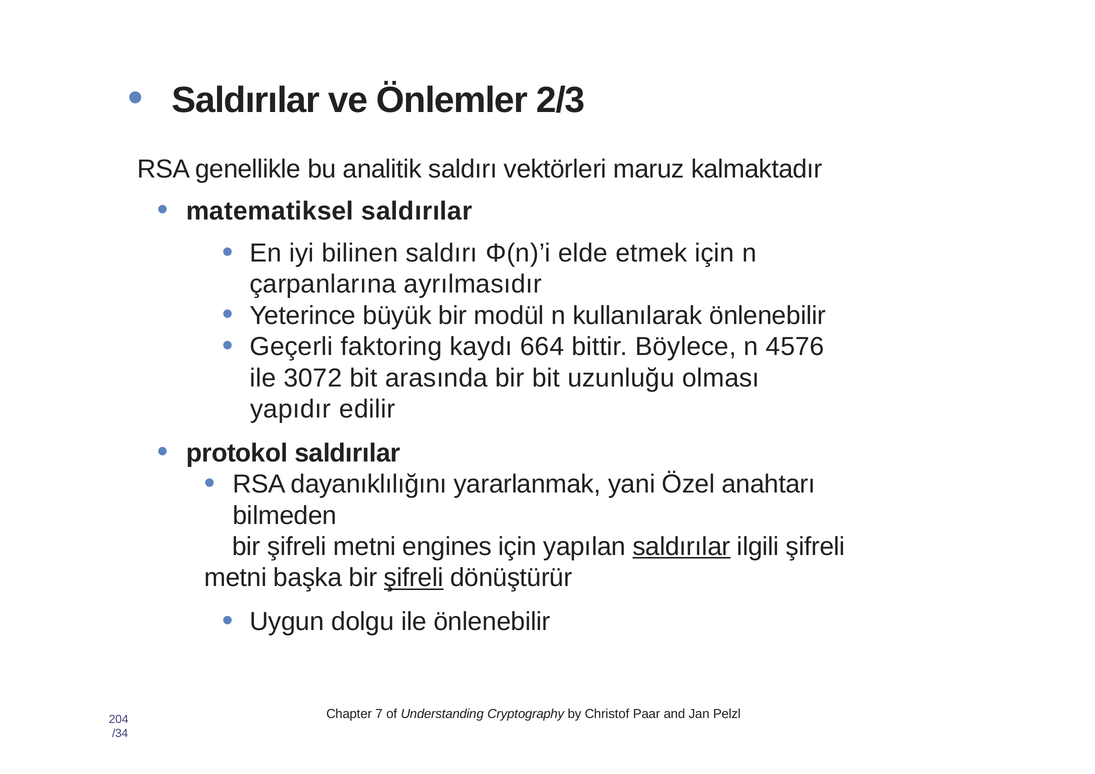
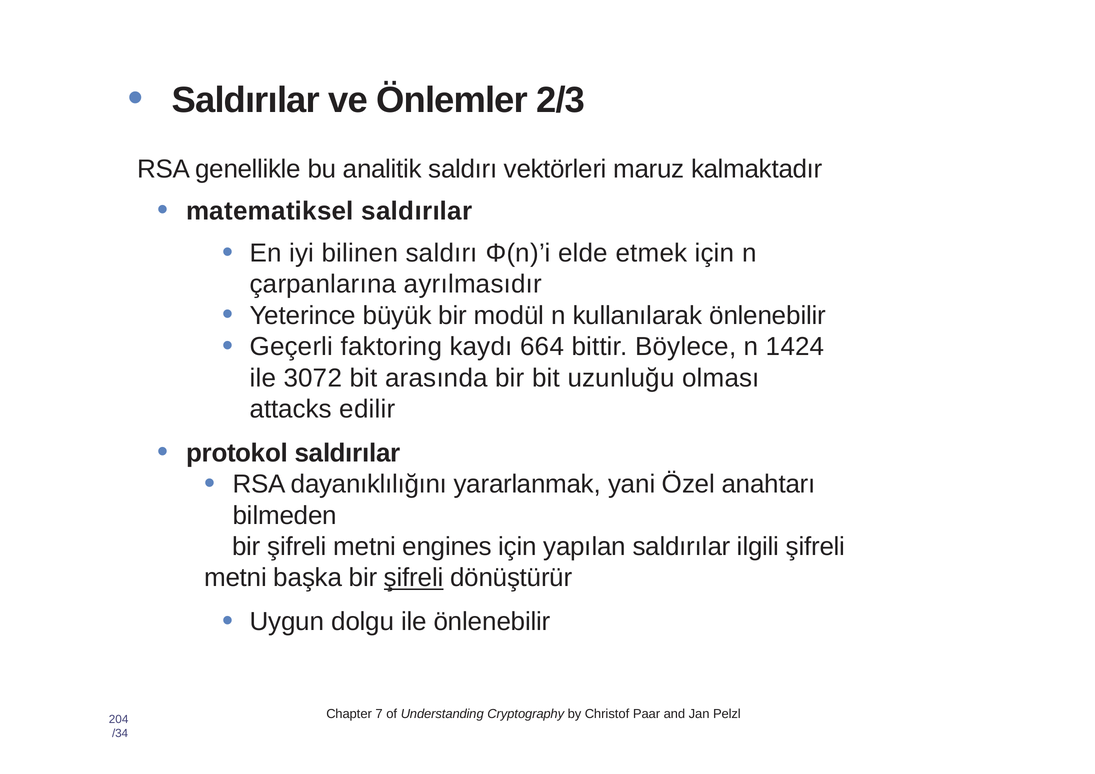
4576: 4576 -> 1424
yapıdır: yapıdır -> attacks
saldırılar at (682, 547) underline: present -> none
